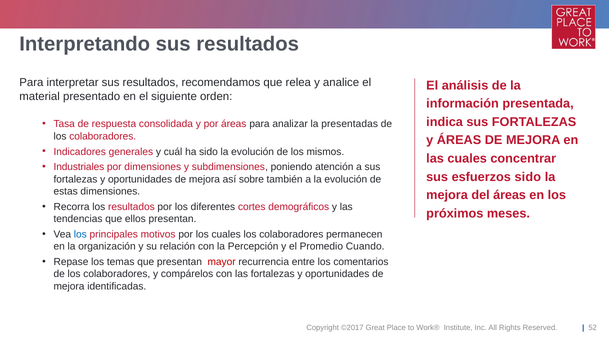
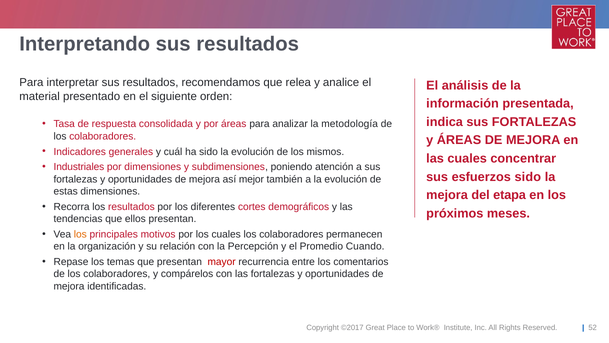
presentadas: presentadas -> metodología
sobre: sobre -> mejor
del áreas: áreas -> etapa
los at (80, 234) colour: blue -> orange
